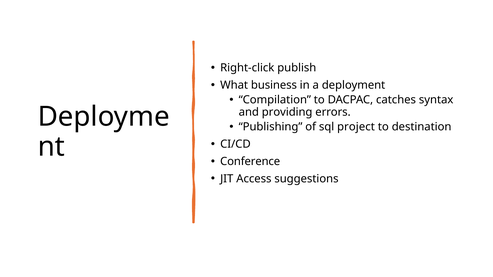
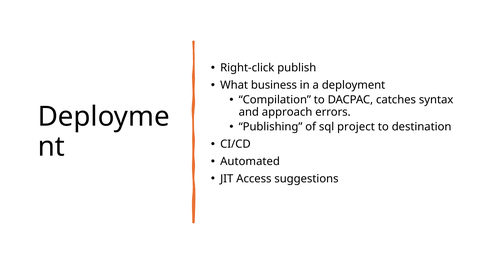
providing: providing -> approach
Conference: Conference -> Automated
